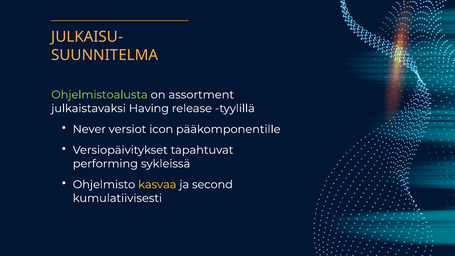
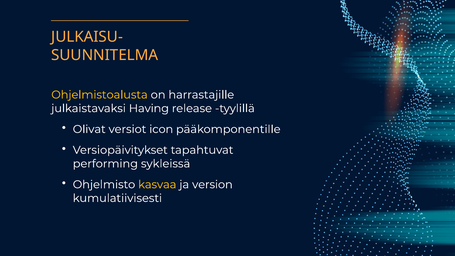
Ohjelmistoalusta colour: light green -> yellow
assortment: assortment -> harrastajille
Never: Never -> Olivat
second: second -> version
